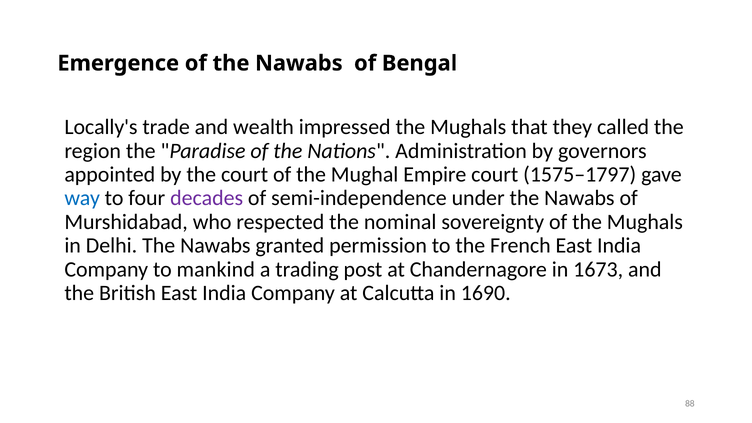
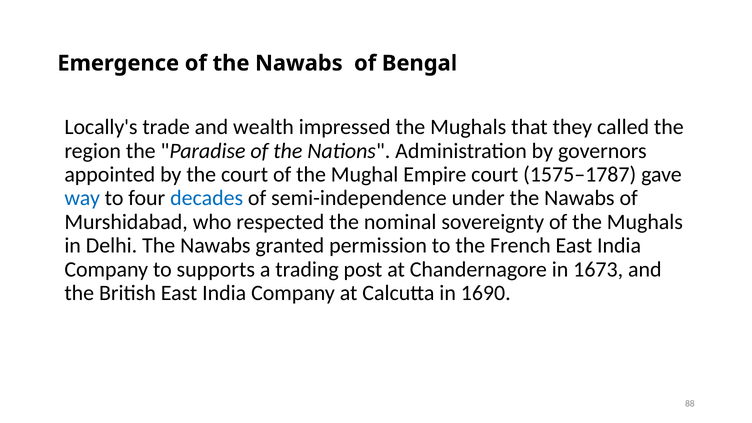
1575–1797: 1575–1797 -> 1575–1787
decades colour: purple -> blue
mankind: mankind -> supports
